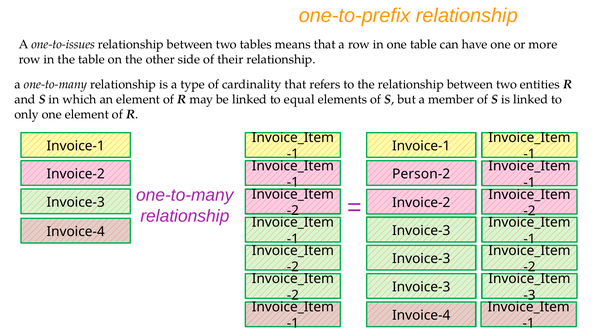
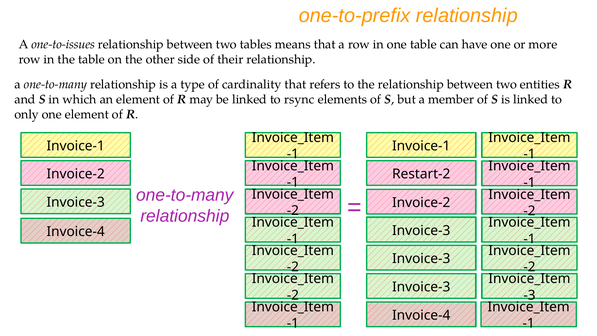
equal: equal -> rsync
Person-2: Person-2 -> Restart-2
